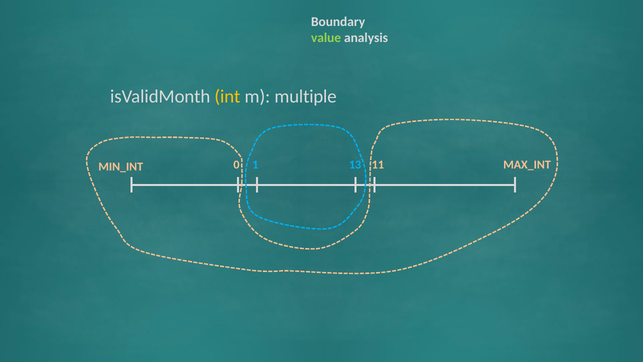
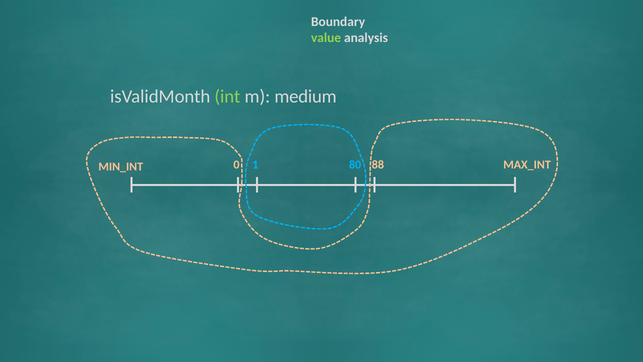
int colour: yellow -> light green
multiple: multiple -> medium
13: 13 -> 80
11: 11 -> 88
